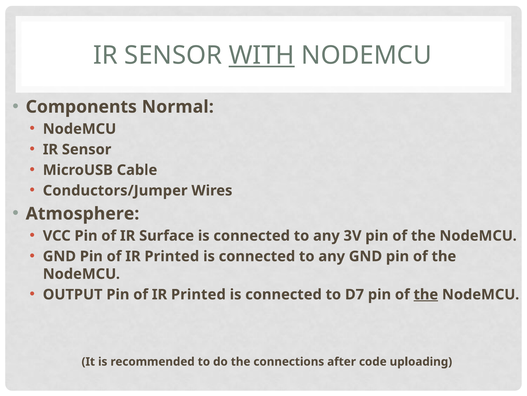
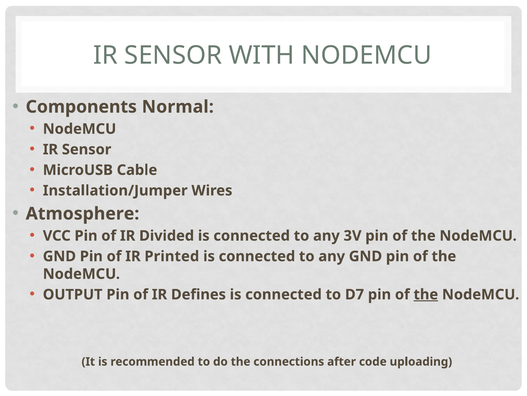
WITH underline: present -> none
Conductors/Jumper: Conductors/Jumper -> Installation/Jumper
Surface: Surface -> Divided
Printed at (198, 294): Printed -> Defines
